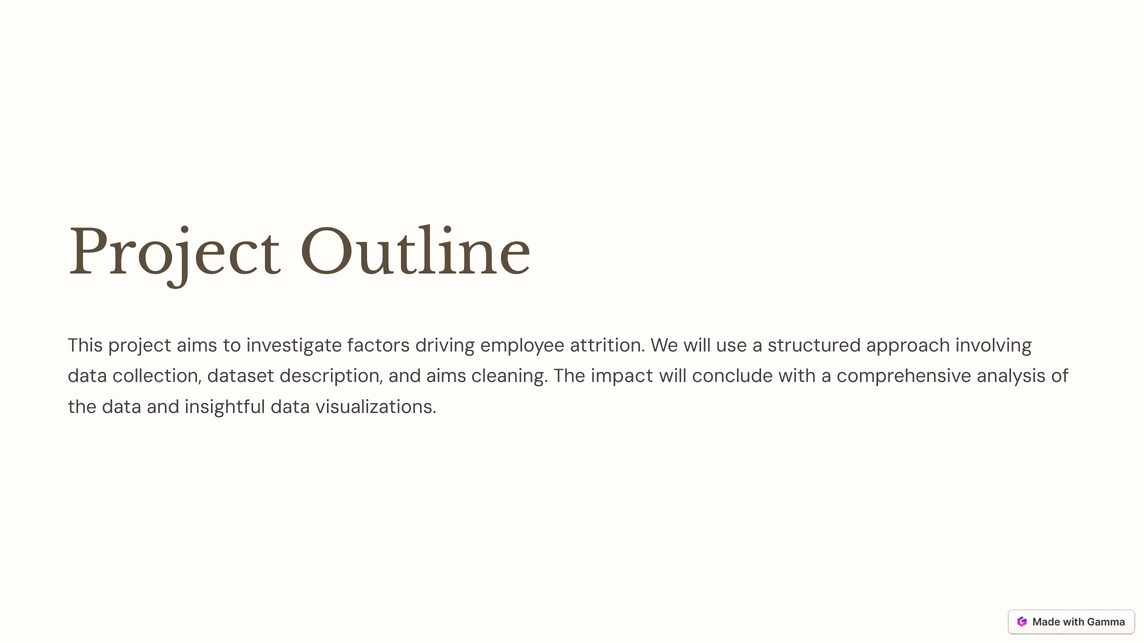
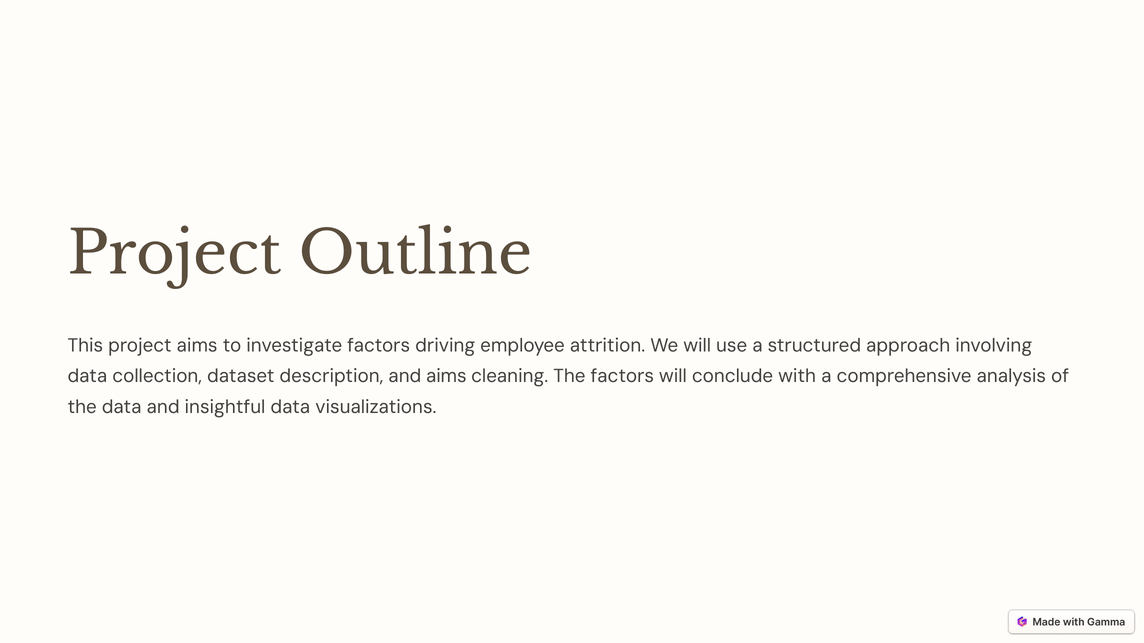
The impact: impact -> factors
